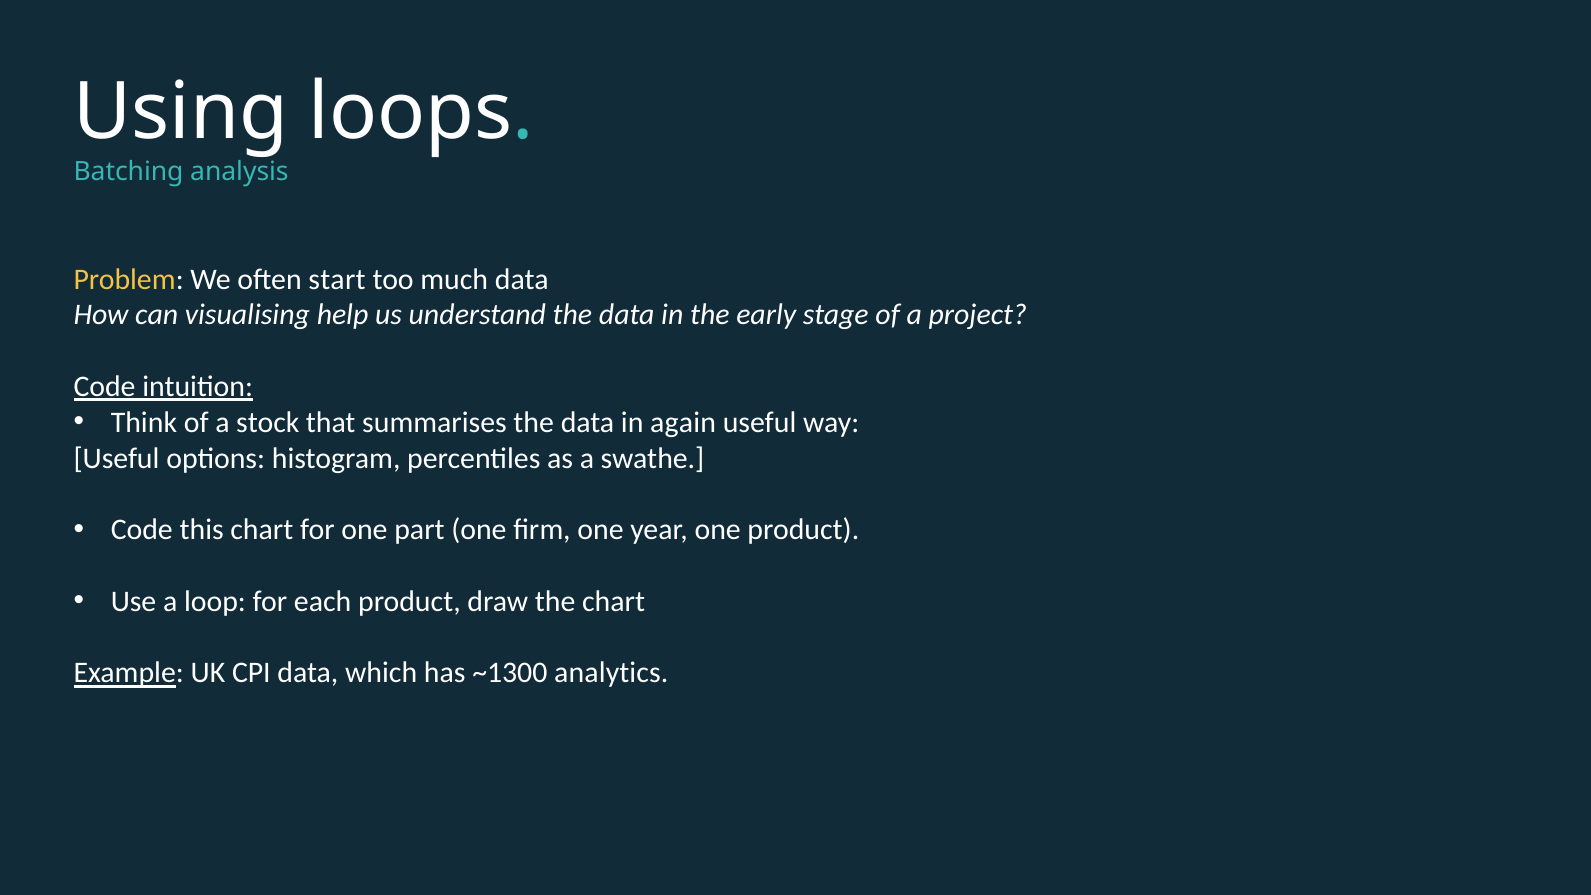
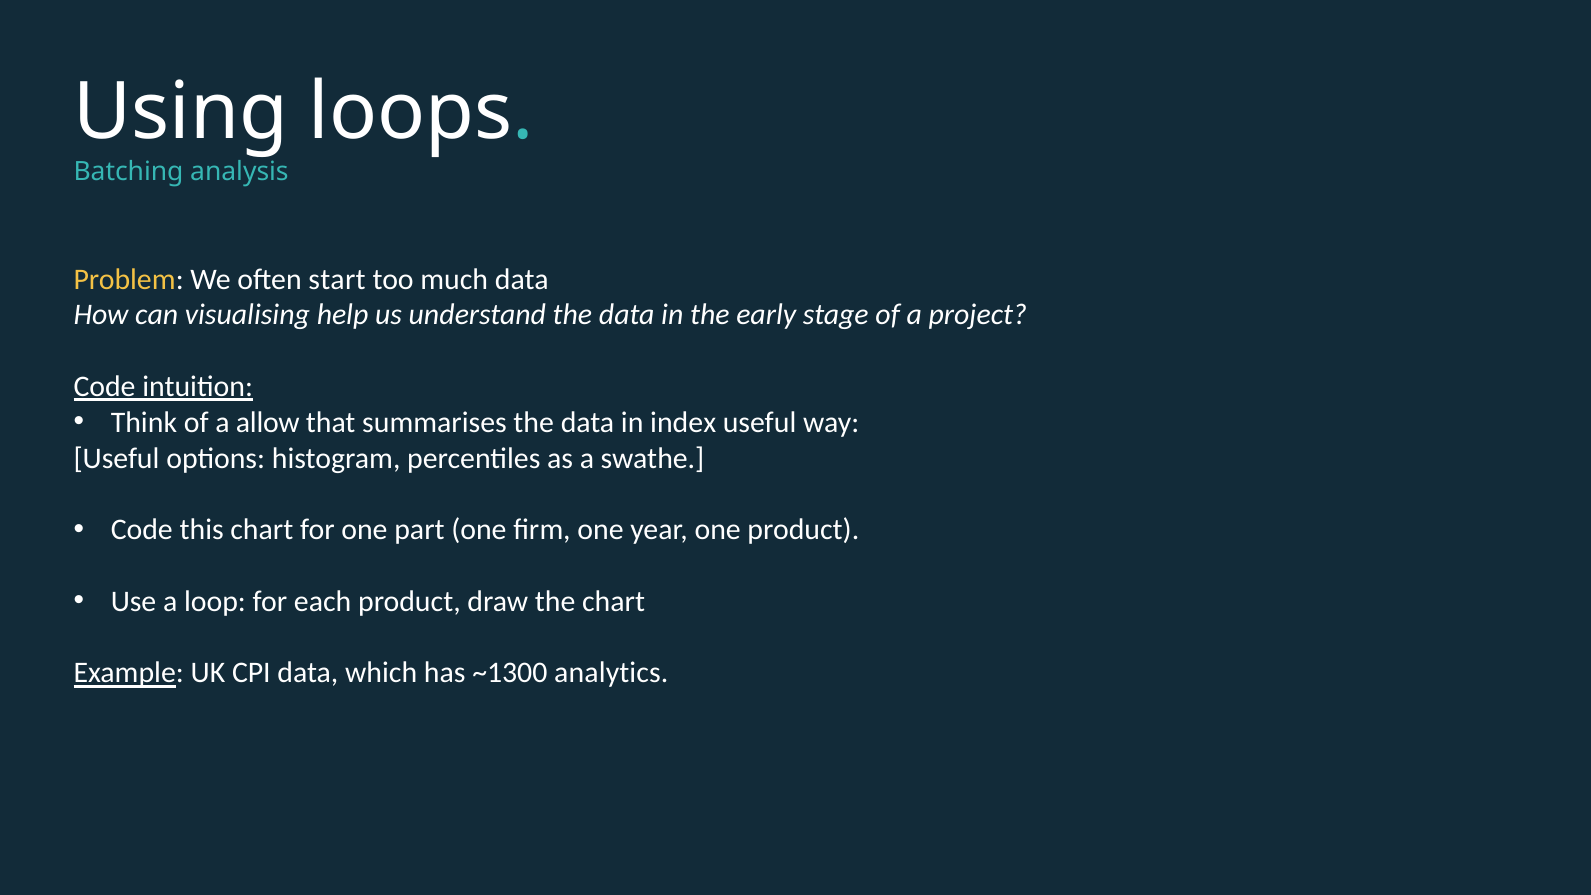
stock: stock -> allow
again: again -> index
